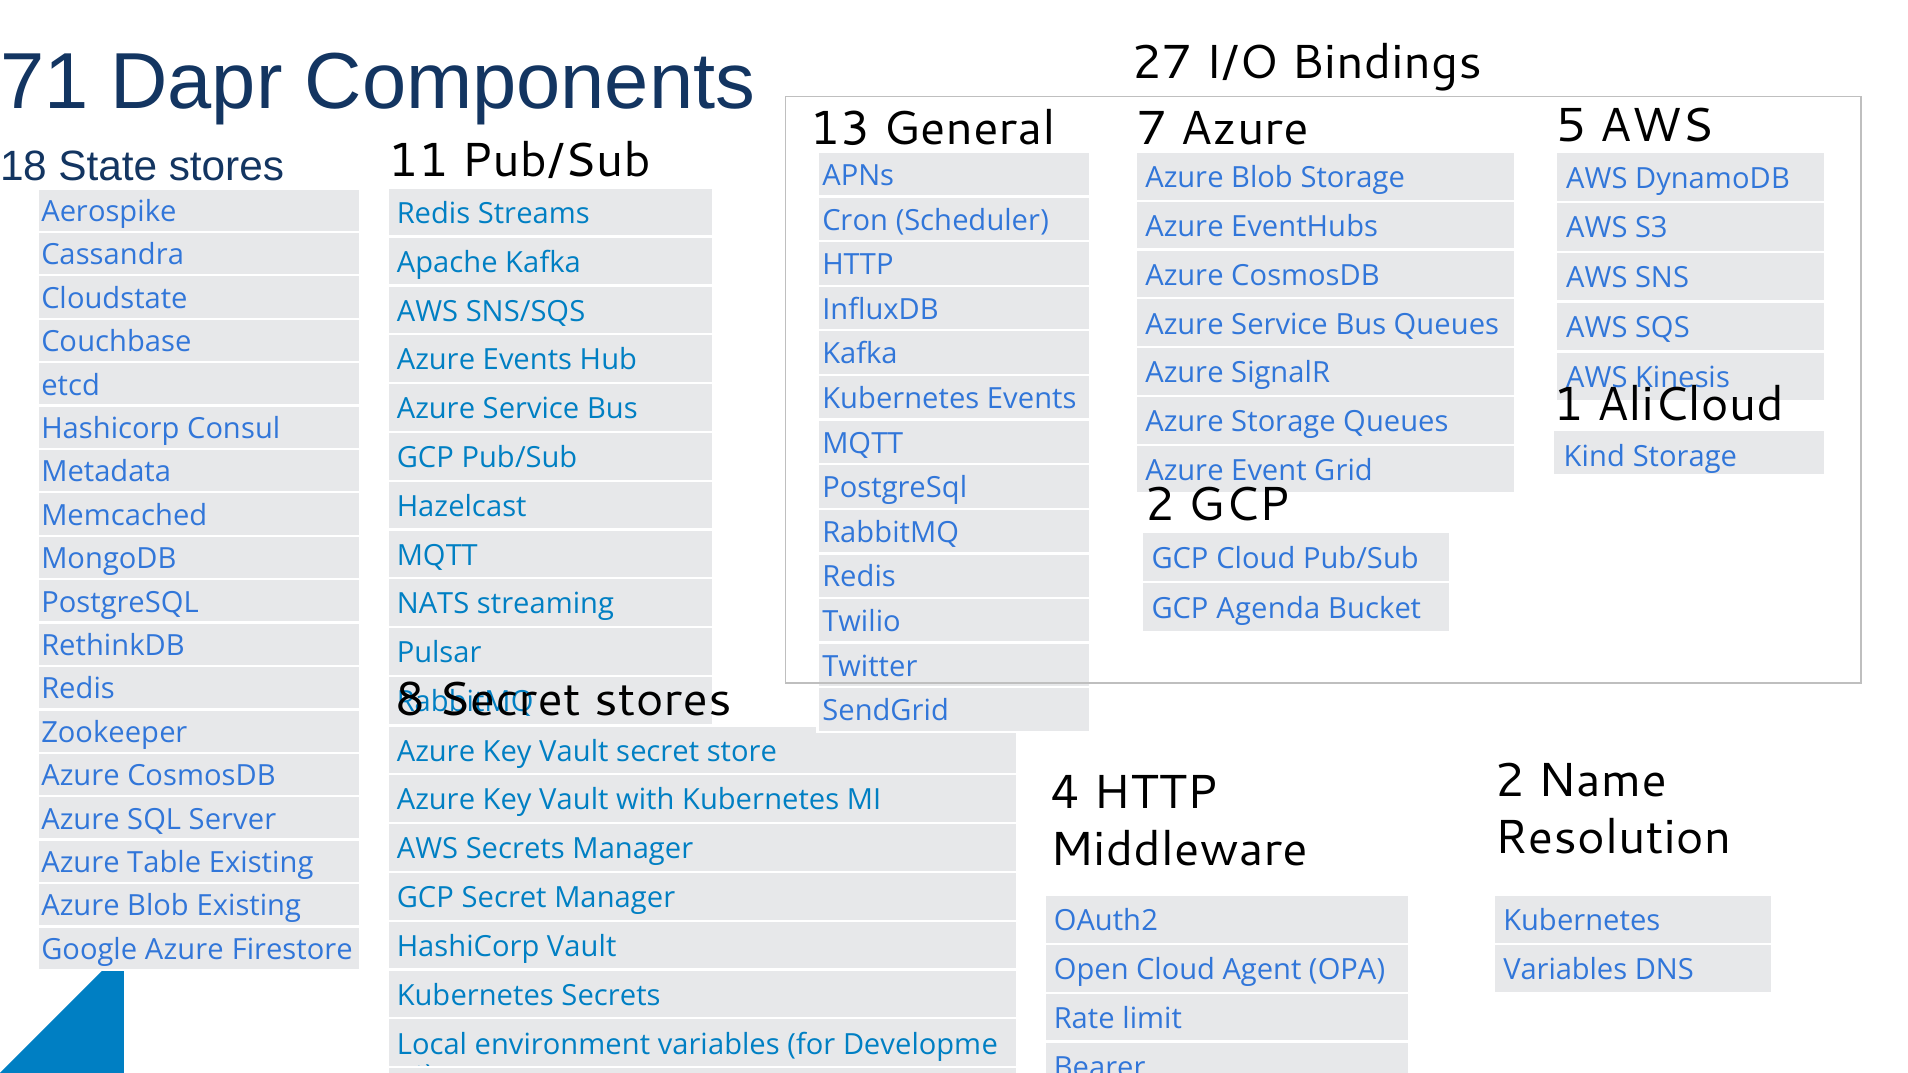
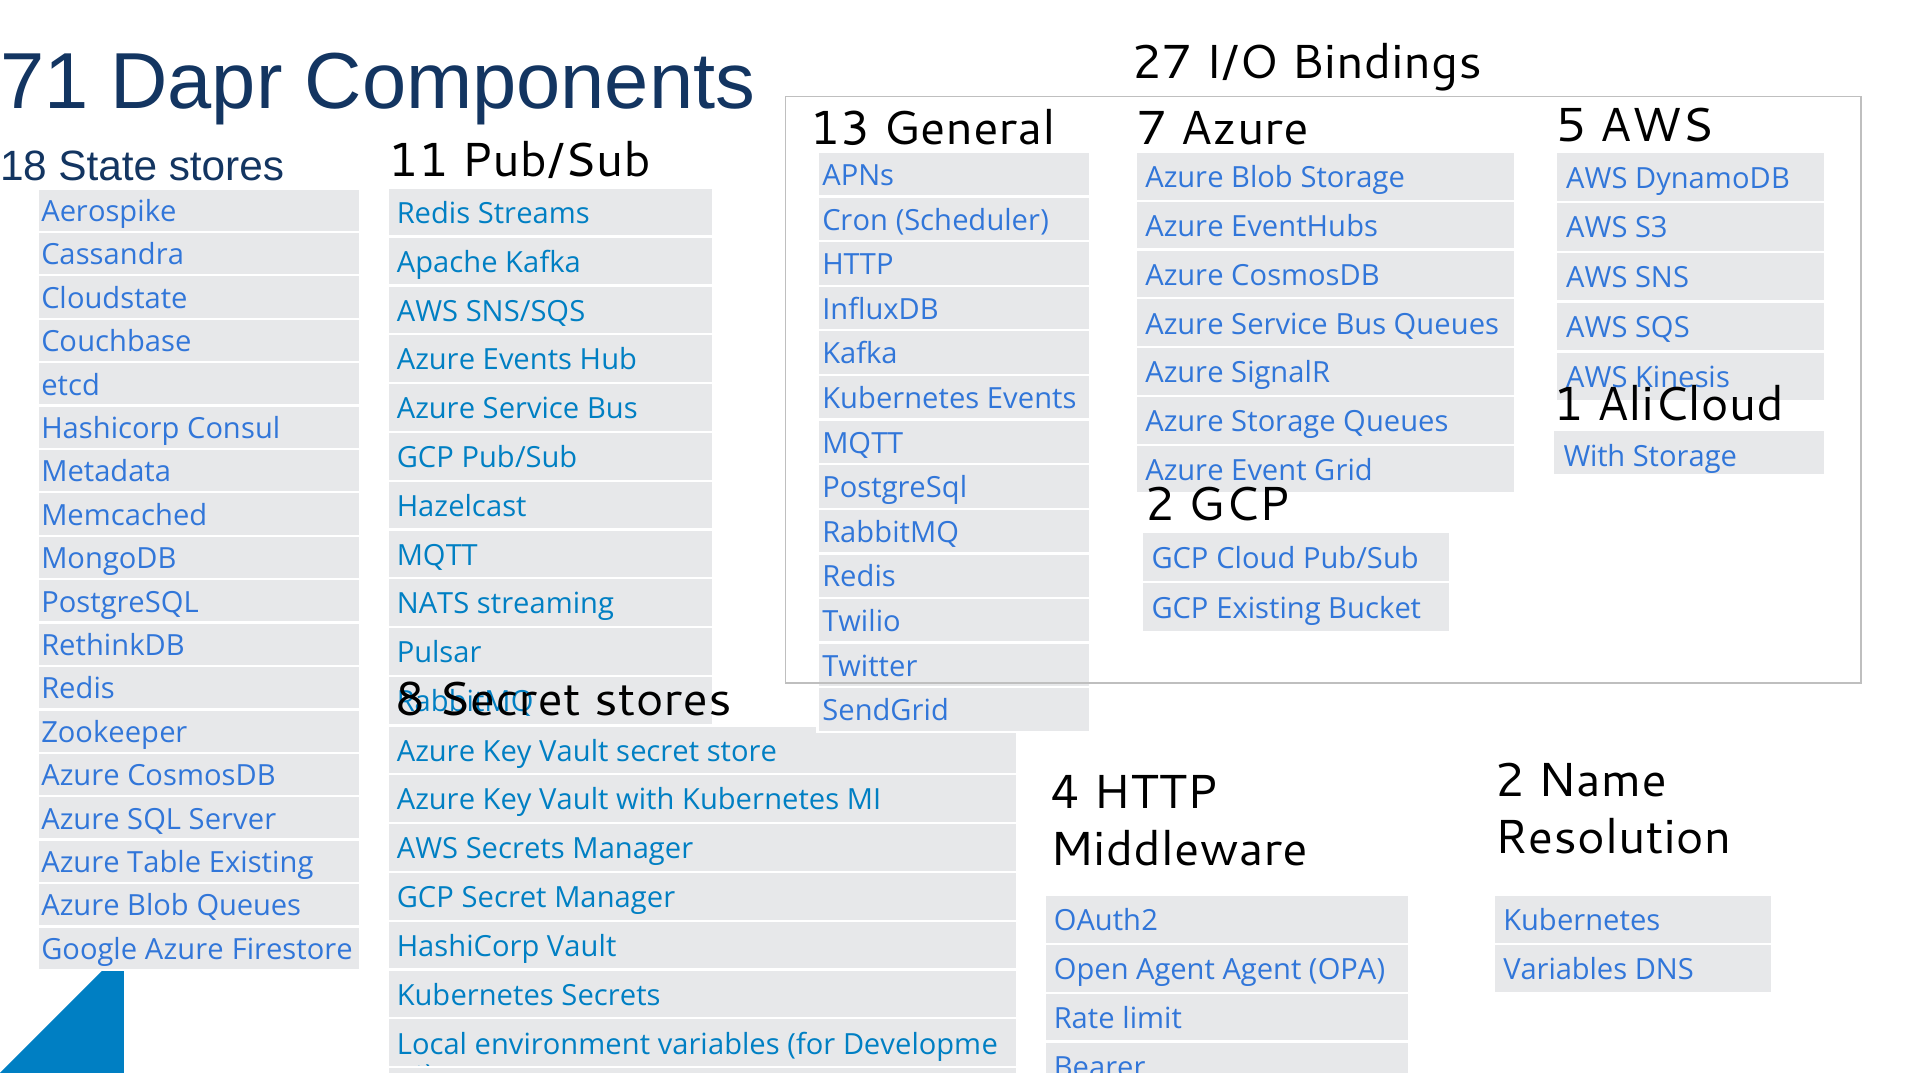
Kind at (1594, 457): Kind -> With
GCP Agenda: Agenda -> Existing
Blob Existing: Existing -> Queues
Open Cloud: Cloud -> Agent
